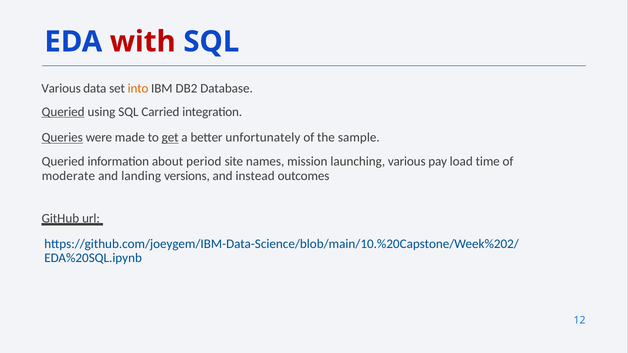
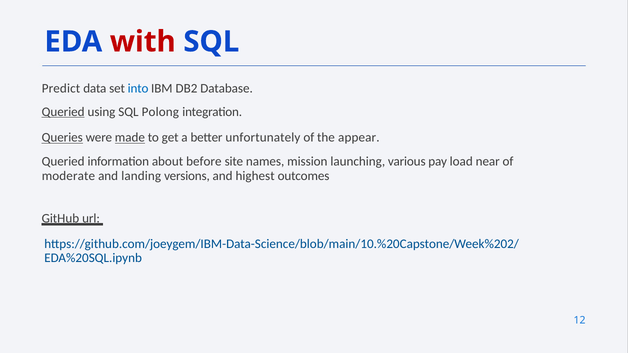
Various at (61, 88): Various -> Predict
into colour: orange -> blue
Carried: Carried -> Polong
made underline: none -> present
get underline: present -> none
sample: sample -> appear
period: period -> before
time: time -> near
instead: instead -> highest
